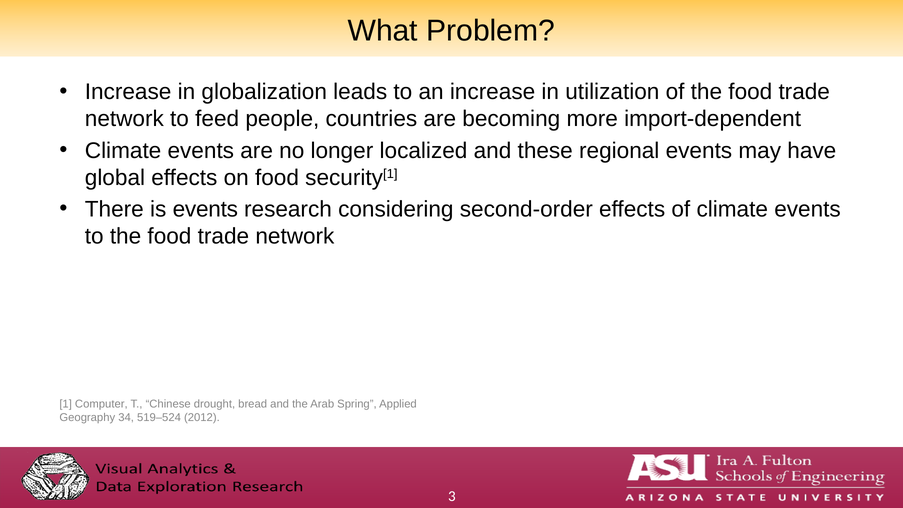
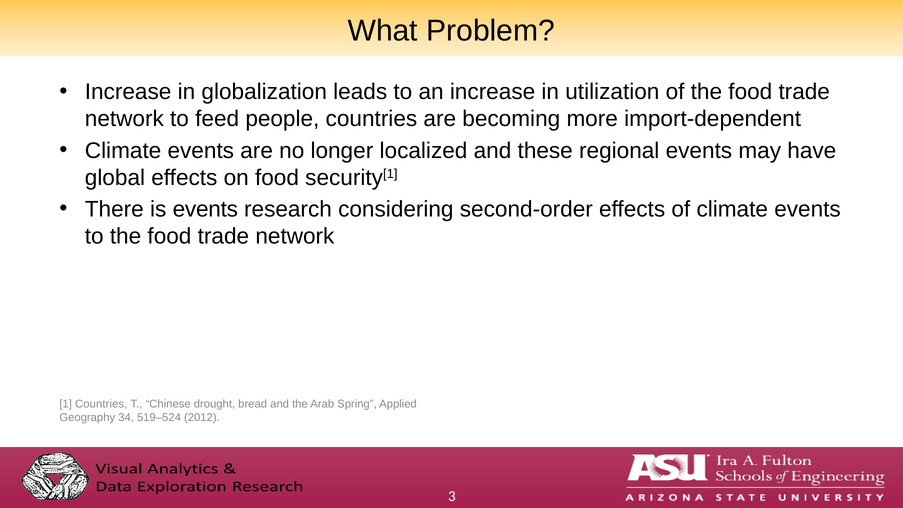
1 Computer: Computer -> Countries
